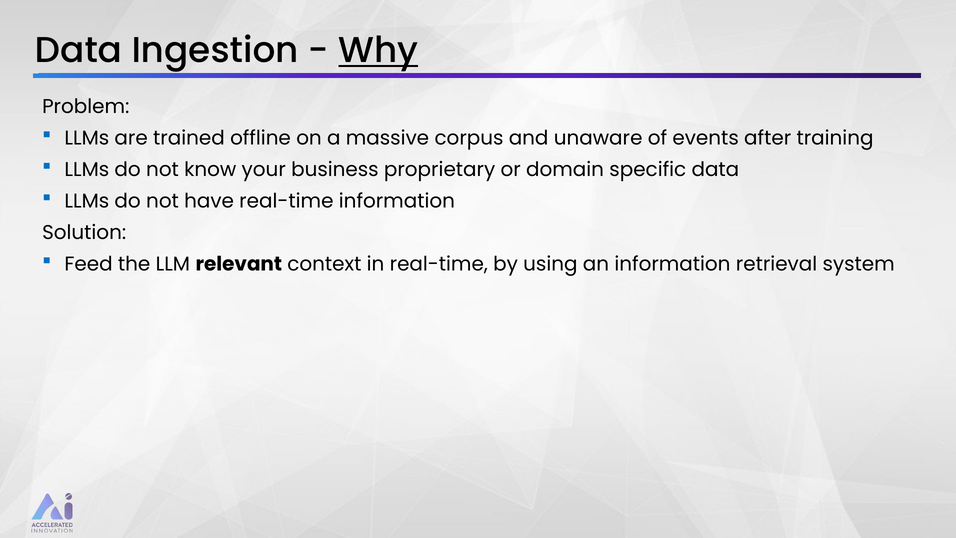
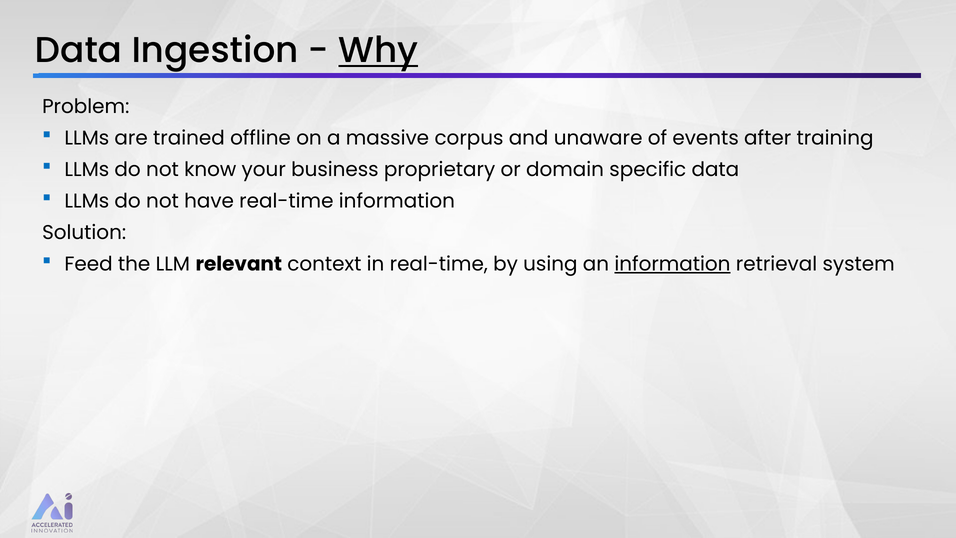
information at (672, 264) underline: none -> present
